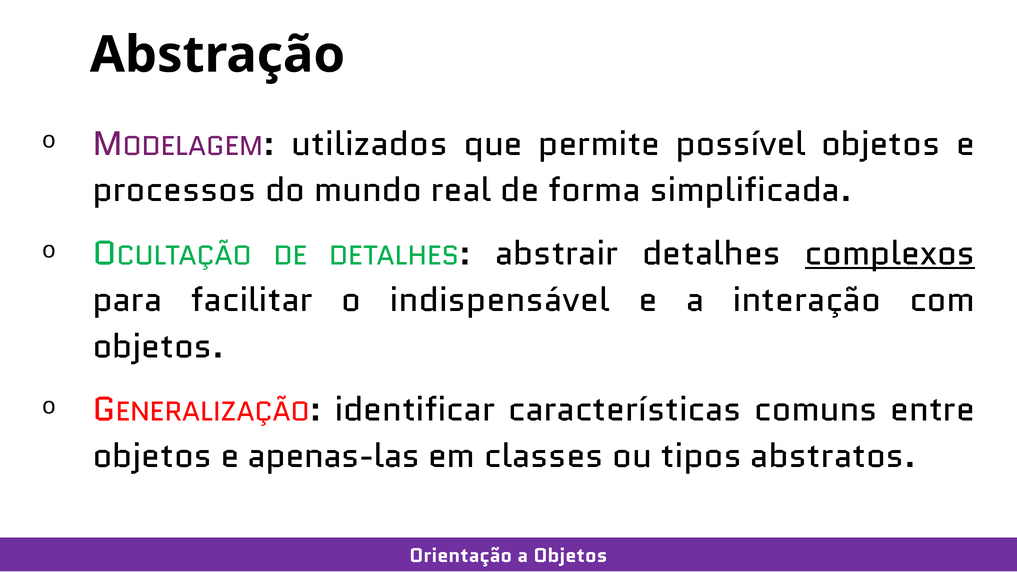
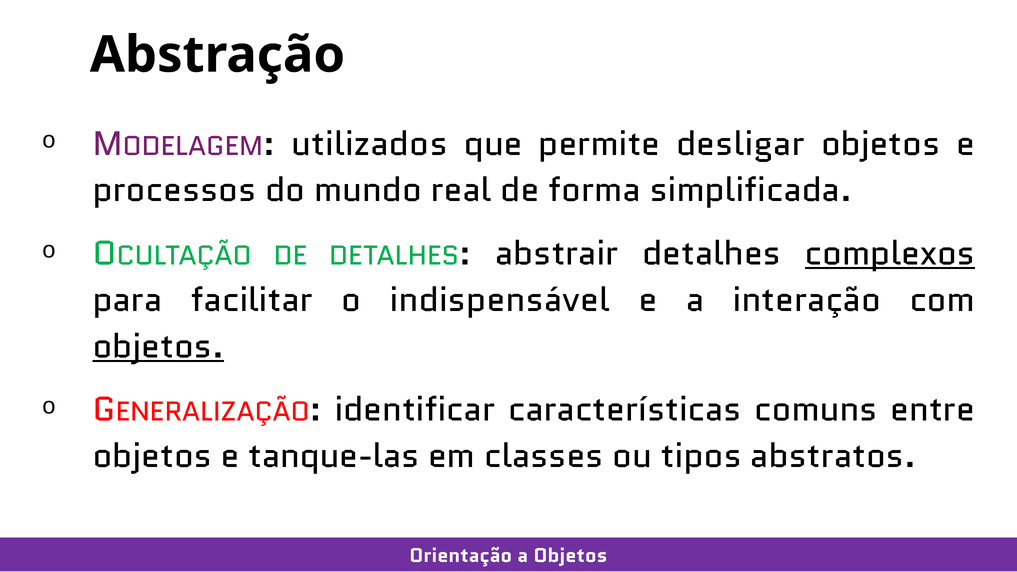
possível: possível -> desligar
objetos at (158, 346) underline: none -> present
apenas-las: apenas-las -> tanque-las
